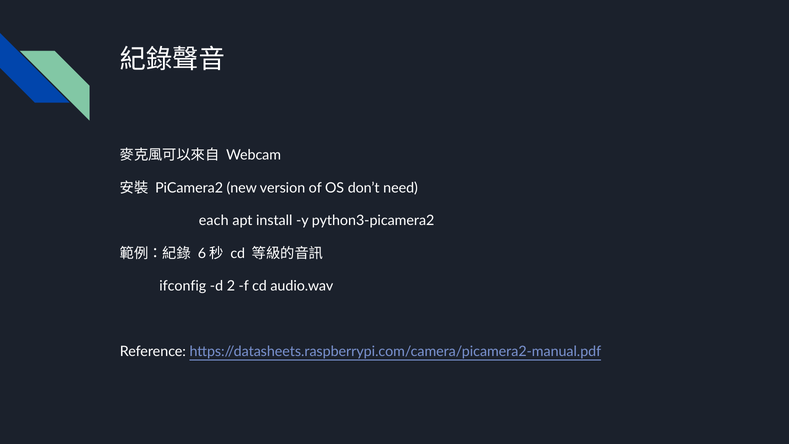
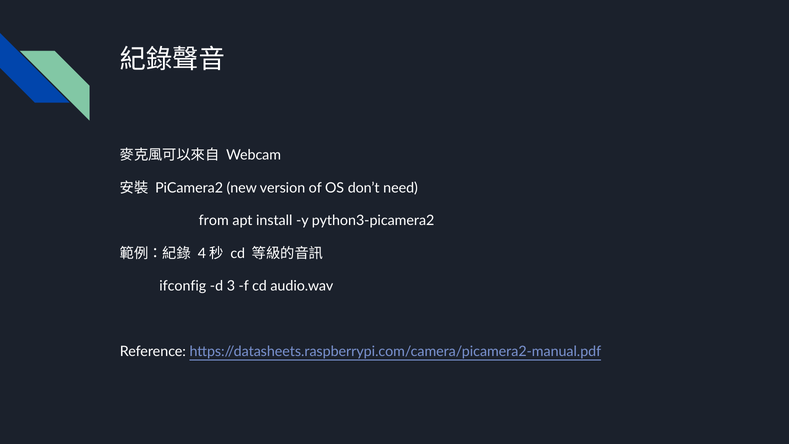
each: each -> from
6: 6 -> 4
2: 2 -> 3
